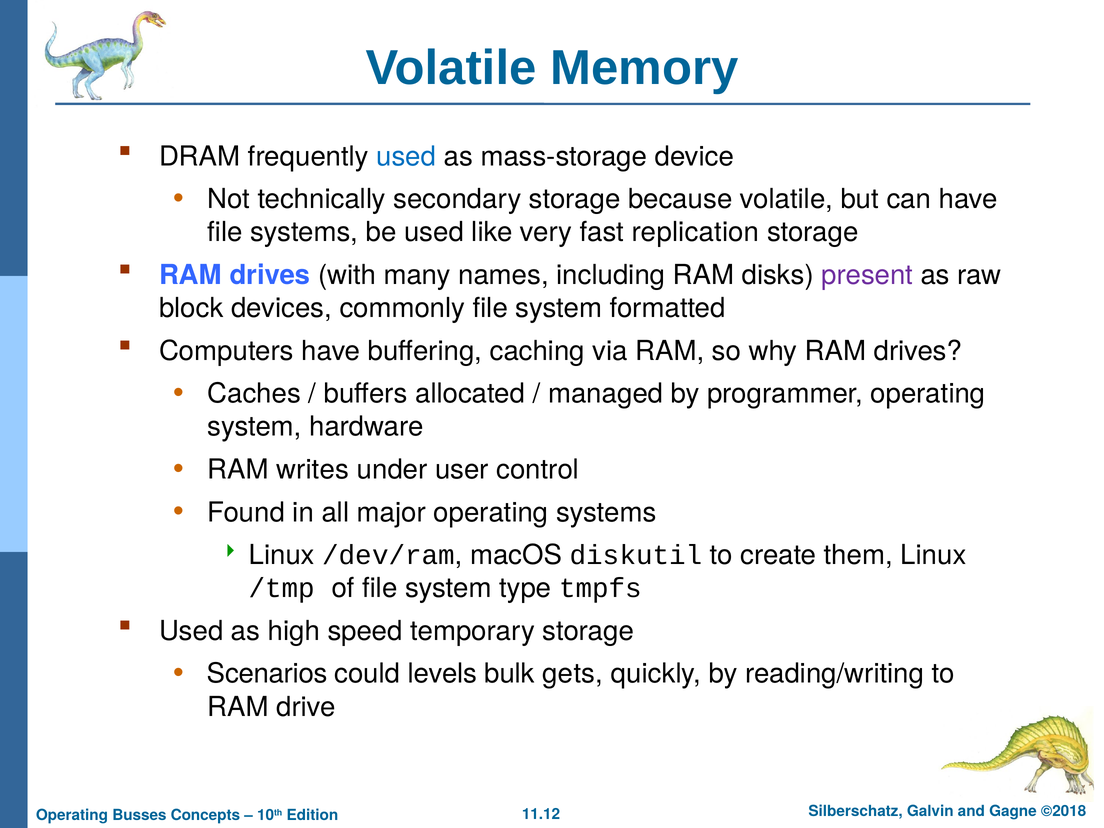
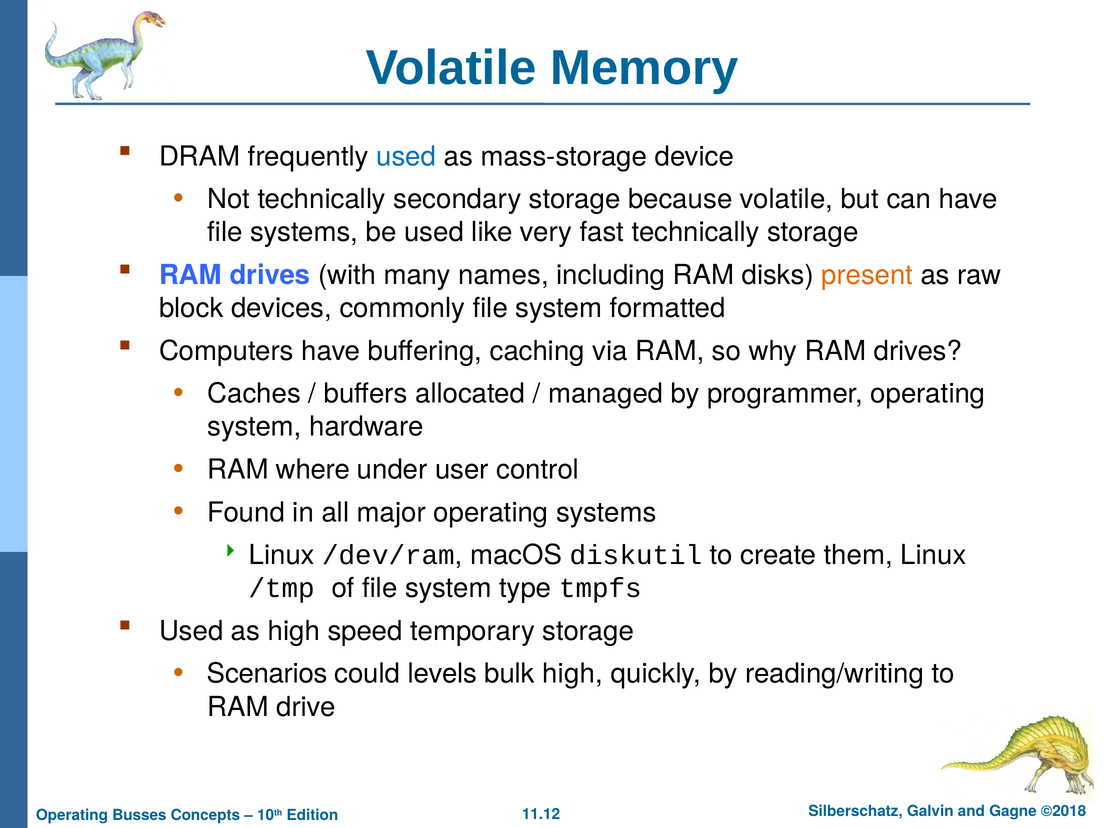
fast replication: replication -> technically
present colour: purple -> orange
writes: writes -> where
bulk gets: gets -> high
